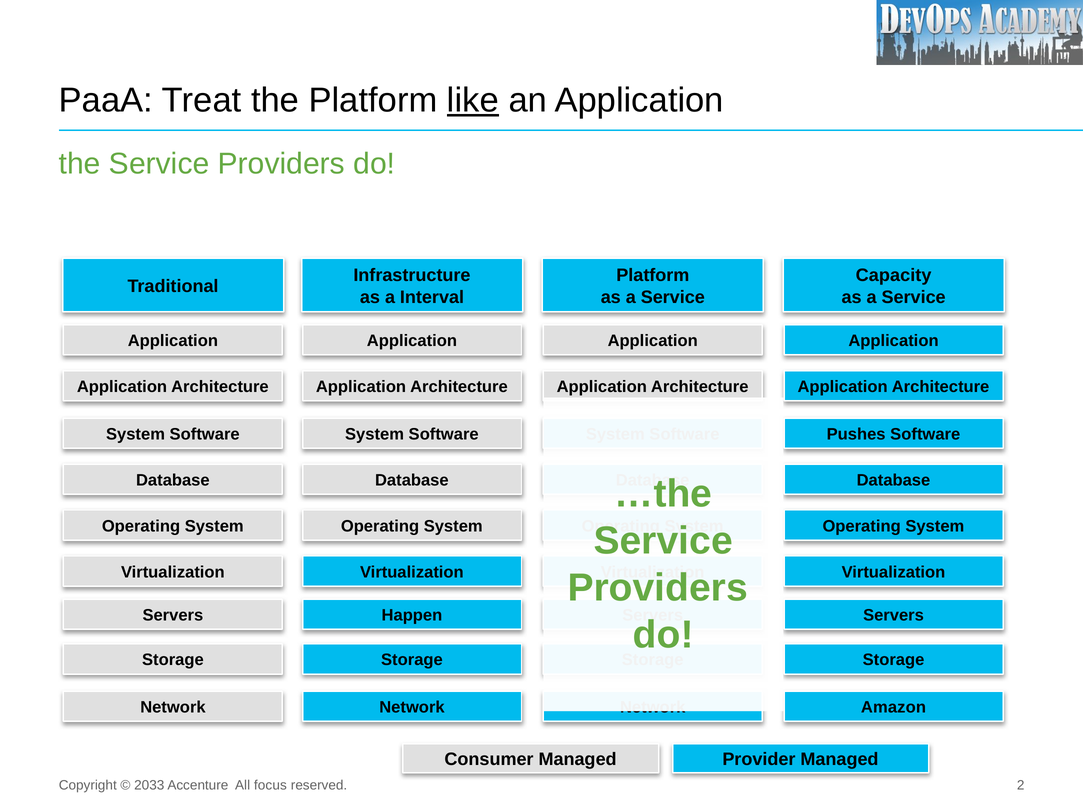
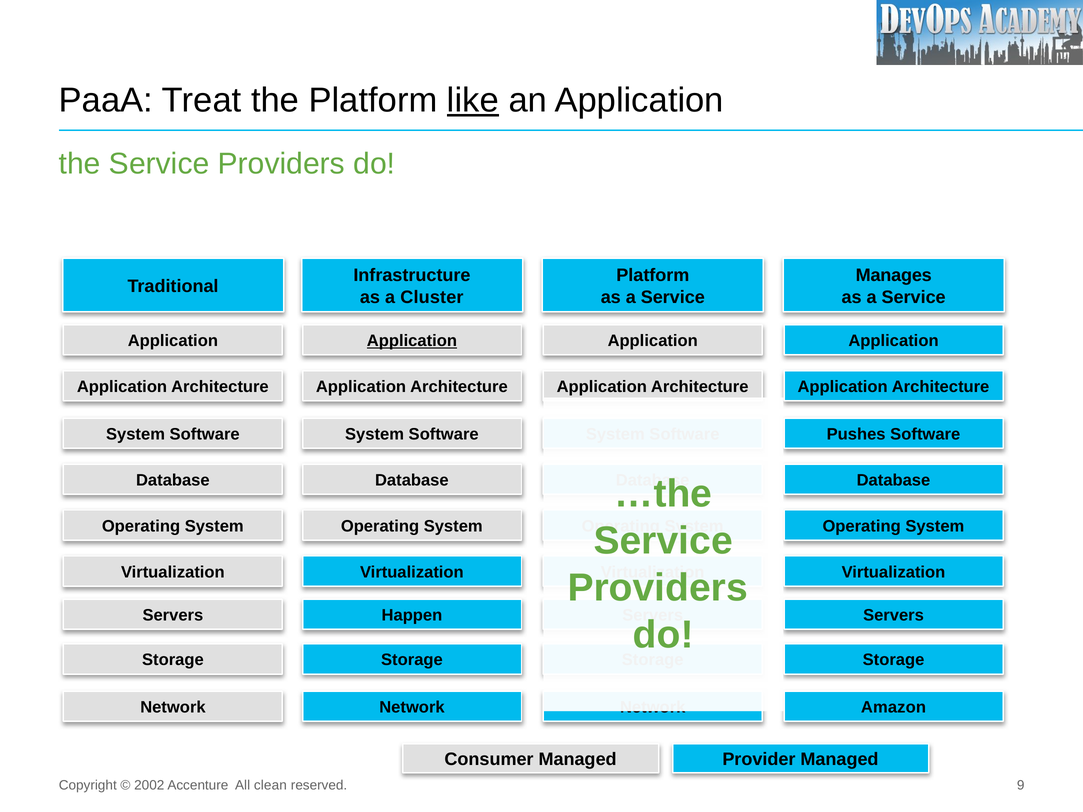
Capacity: Capacity -> Manages
Interval: Interval -> Cluster
Application at (412, 341) underline: none -> present
2033: 2033 -> 2002
focus: focus -> clean
2: 2 -> 9
